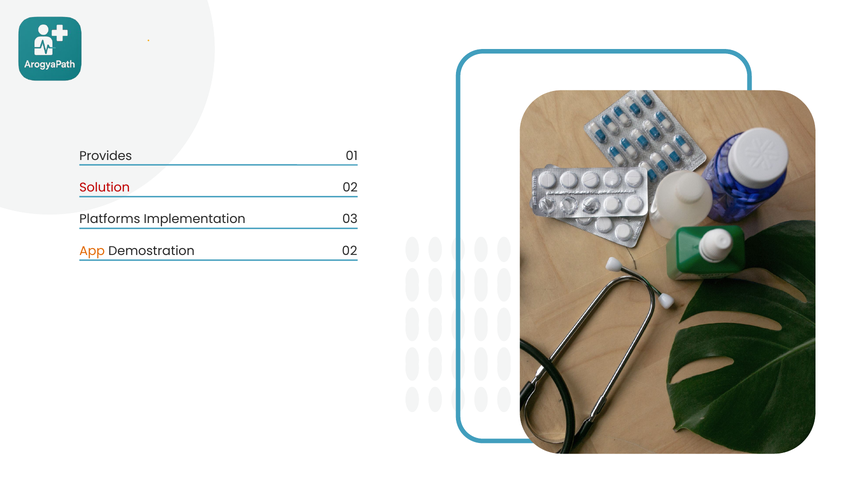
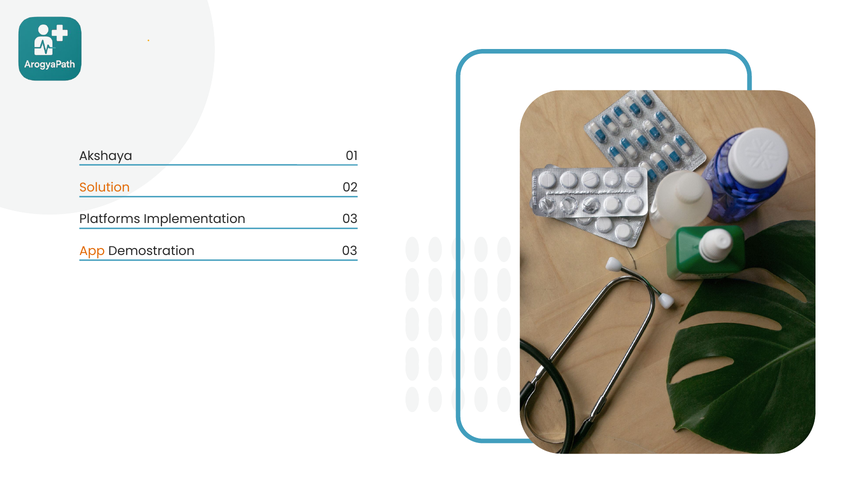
Provides: Provides -> Akshaya
Solution colour: red -> orange
Demostration 02: 02 -> 03
